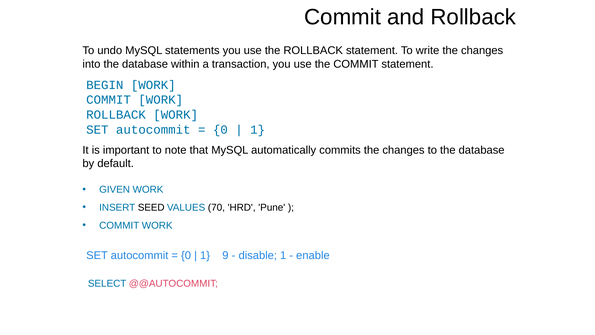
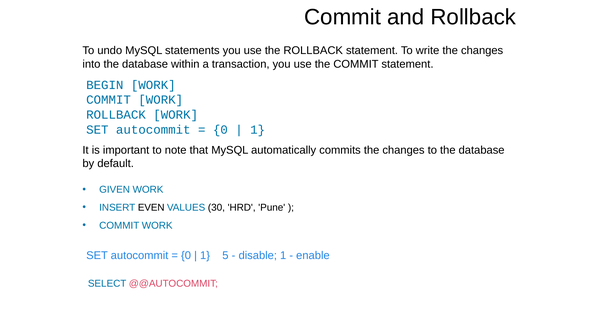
SEED: SEED -> EVEN
70: 70 -> 30
9: 9 -> 5
